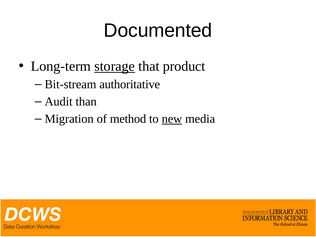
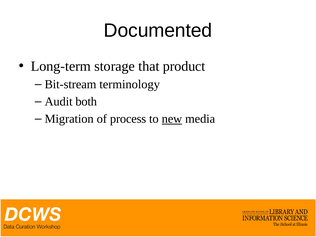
storage underline: present -> none
authoritative: authoritative -> terminology
than: than -> both
method: method -> process
